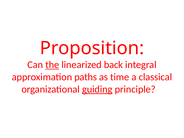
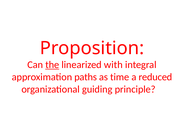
back: back -> with
classical: classical -> reduced
guiding underline: present -> none
